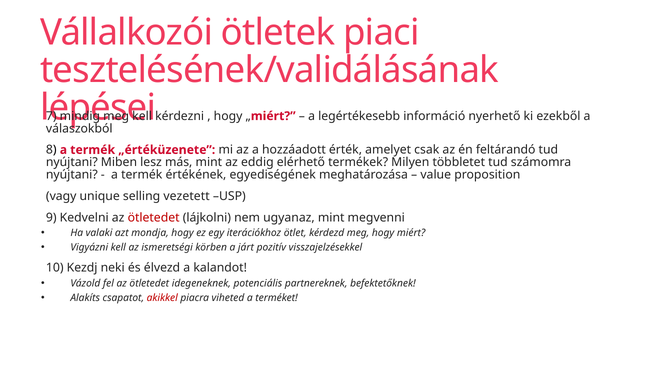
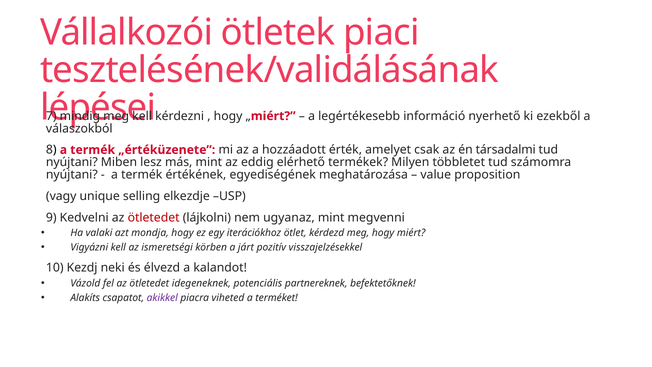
feltárandó: feltárandó -> társadalmi
vezetett: vezetett -> elkezdje
akikkel colour: red -> purple
